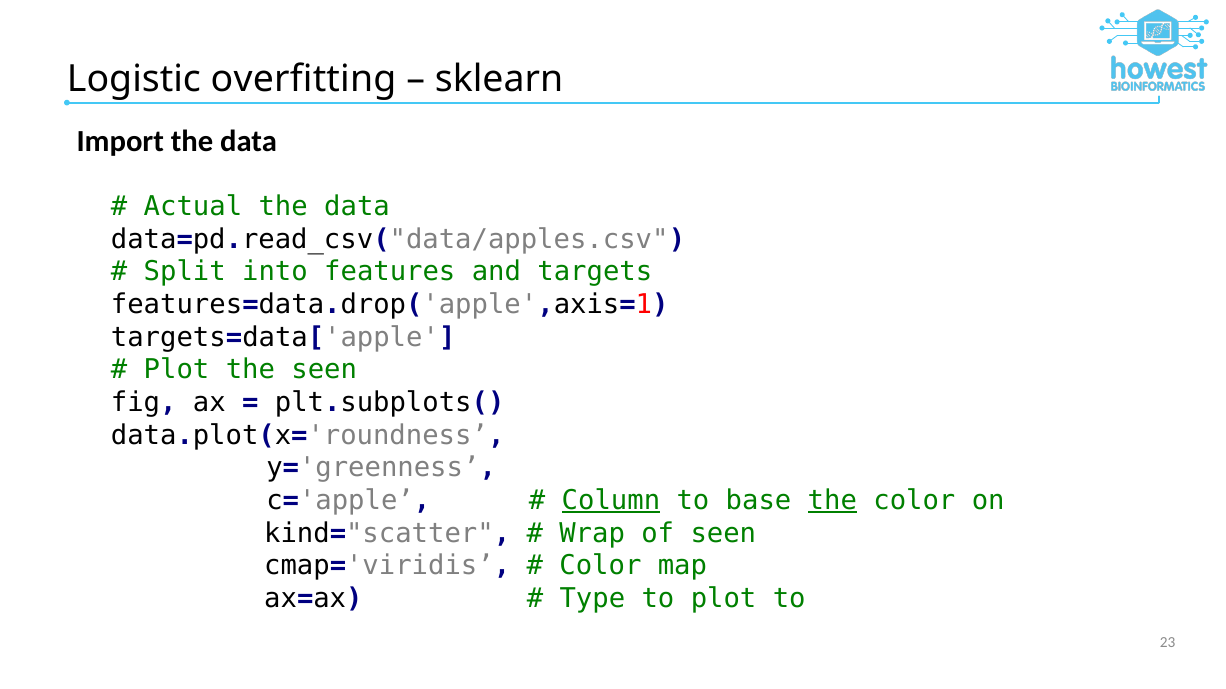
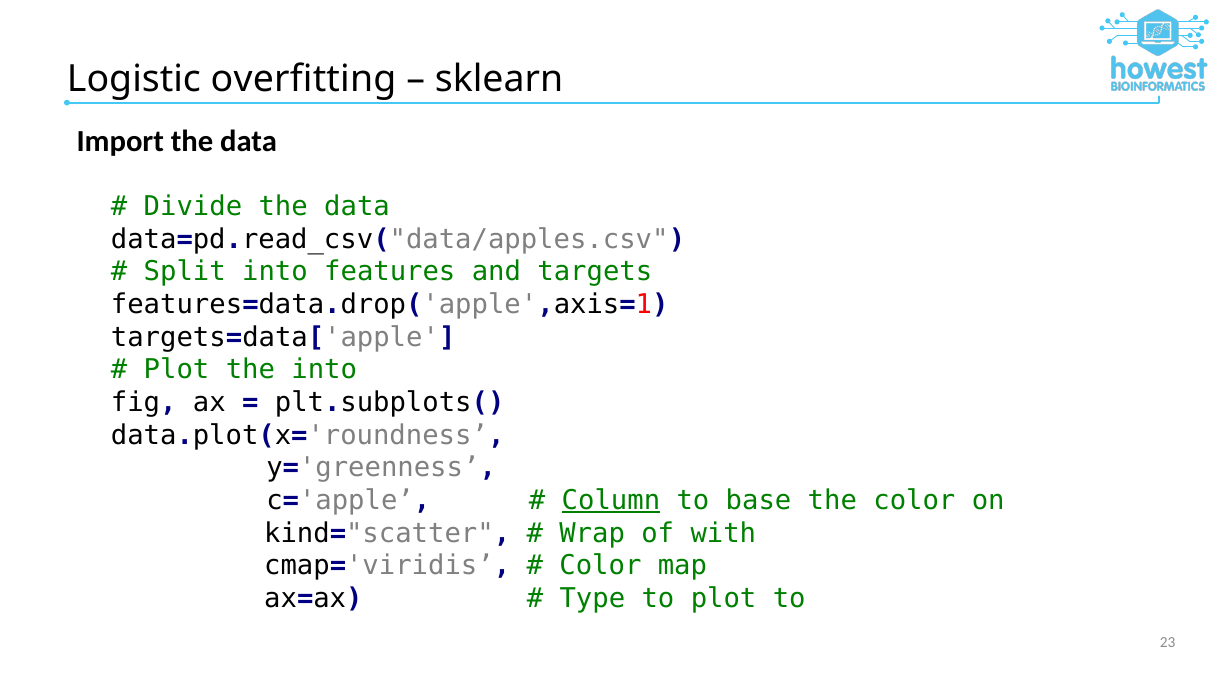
Actual: Actual -> Divide
the seen: seen -> into
the at (832, 501) underline: present -> none
of seen: seen -> with
